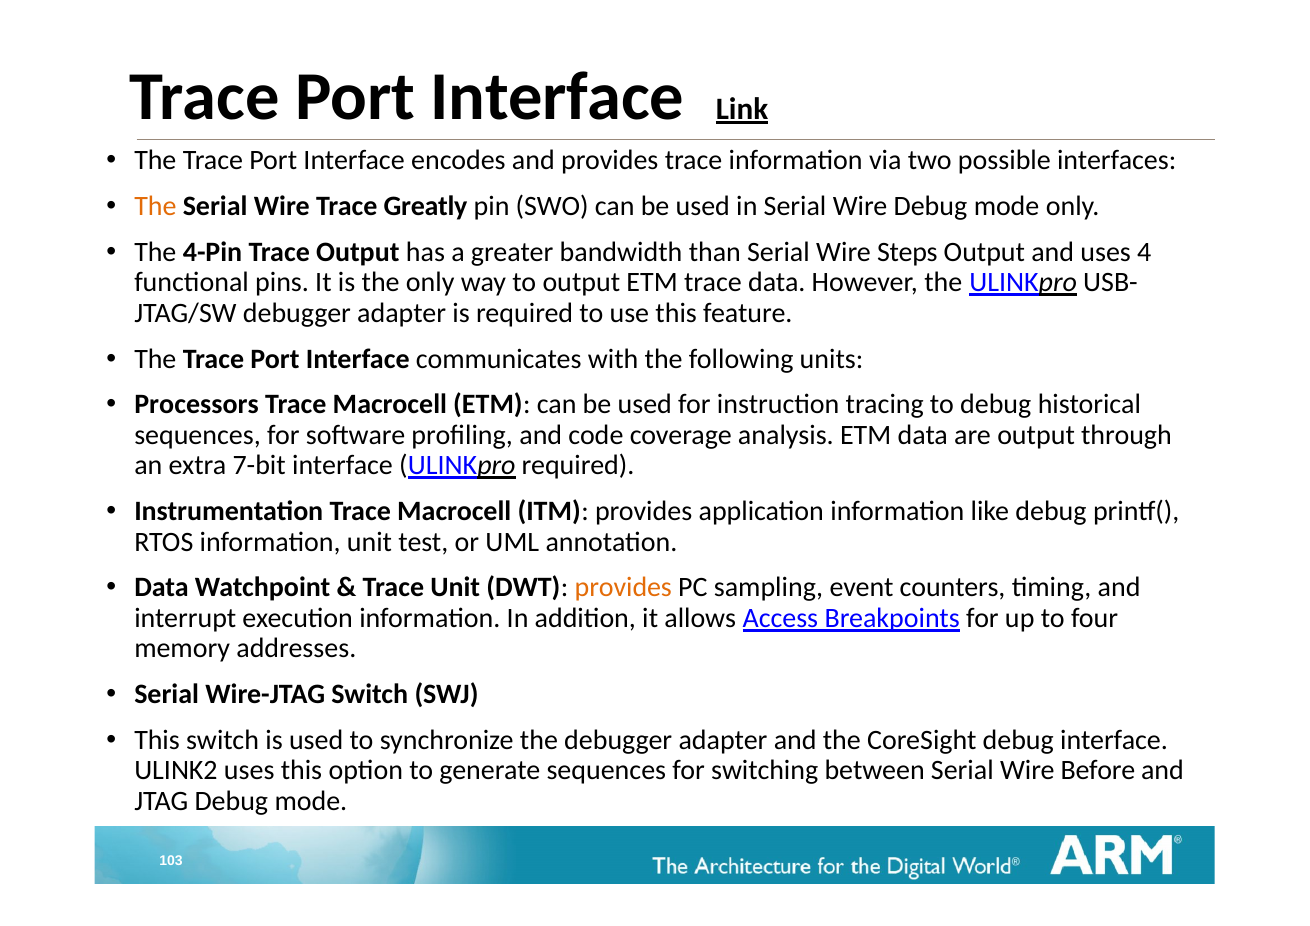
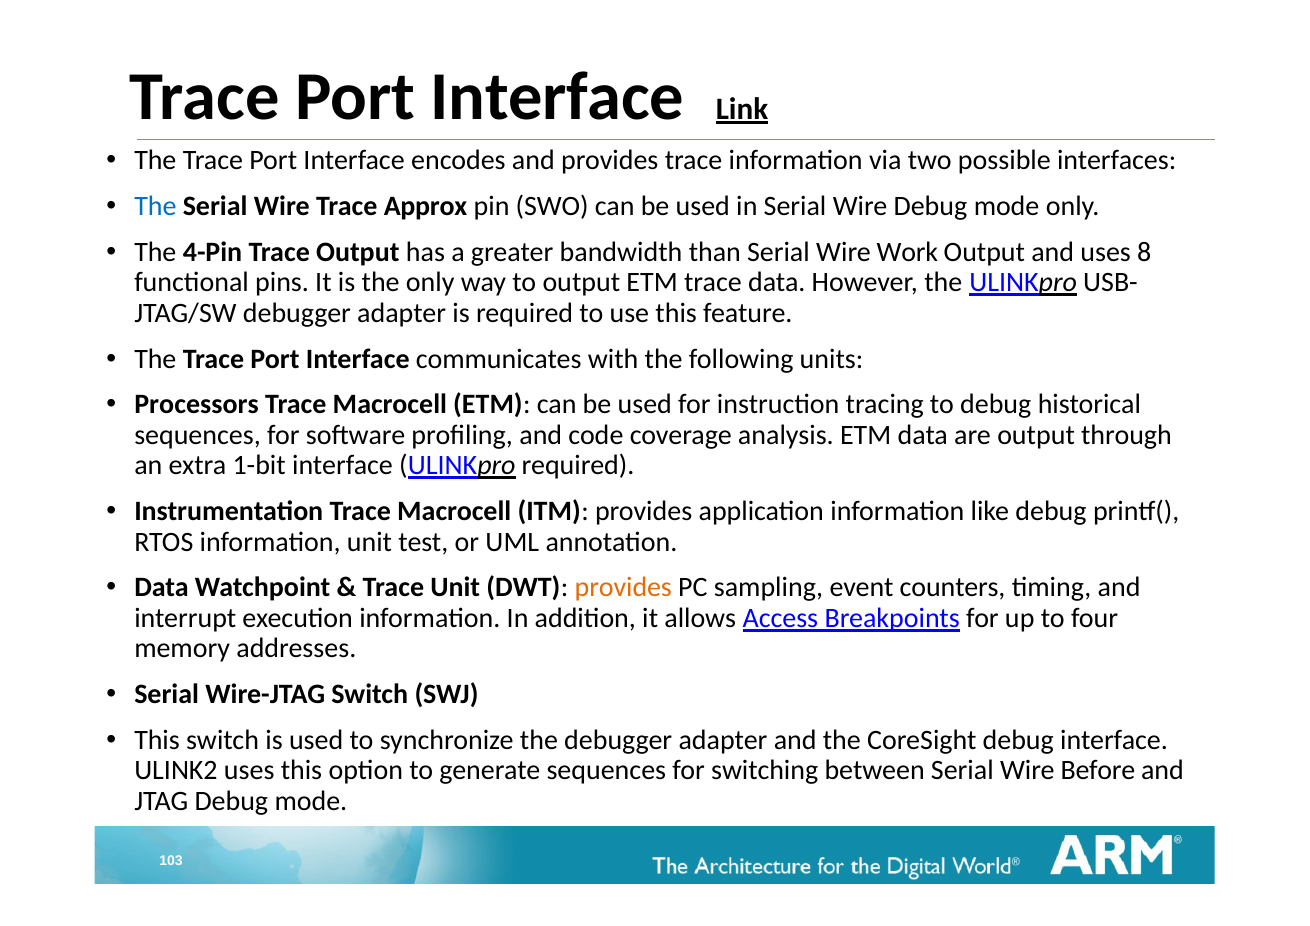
The at (155, 206) colour: orange -> blue
Greatly: Greatly -> Approx
Steps: Steps -> Work
4: 4 -> 8
7-bit: 7-bit -> 1-bit
